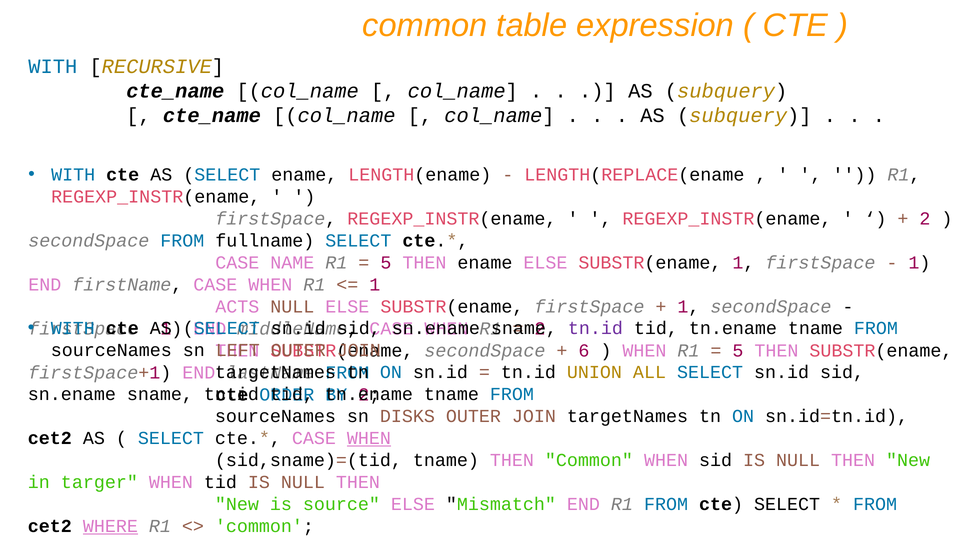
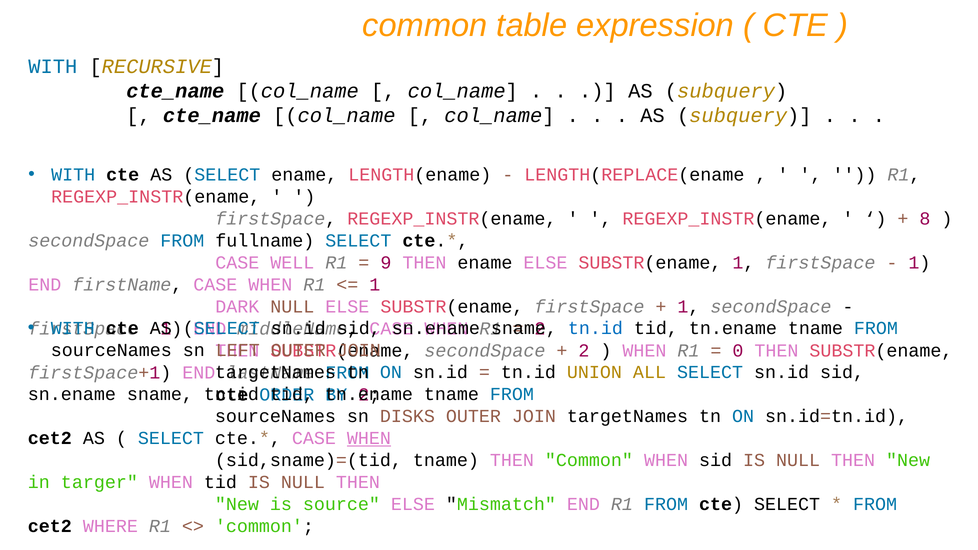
2 at (925, 219): 2 -> 8
NAME: NAME -> WELL
5 at (386, 263): 5 -> 9
ACTS: ACTS -> DARK
tn.id at (595, 328) colour: purple -> blue
6 at (584, 351): 6 -> 2
5 at (738, 351): 5 -> 0
WHERE underline: present -> none
